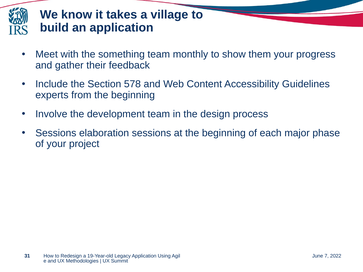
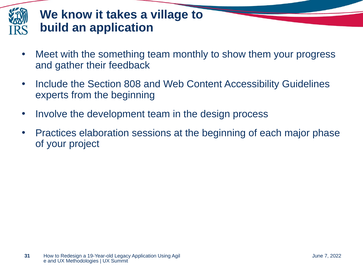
578: 578 -> 808
Sessions at (56, 133): Sessions -> Practices
